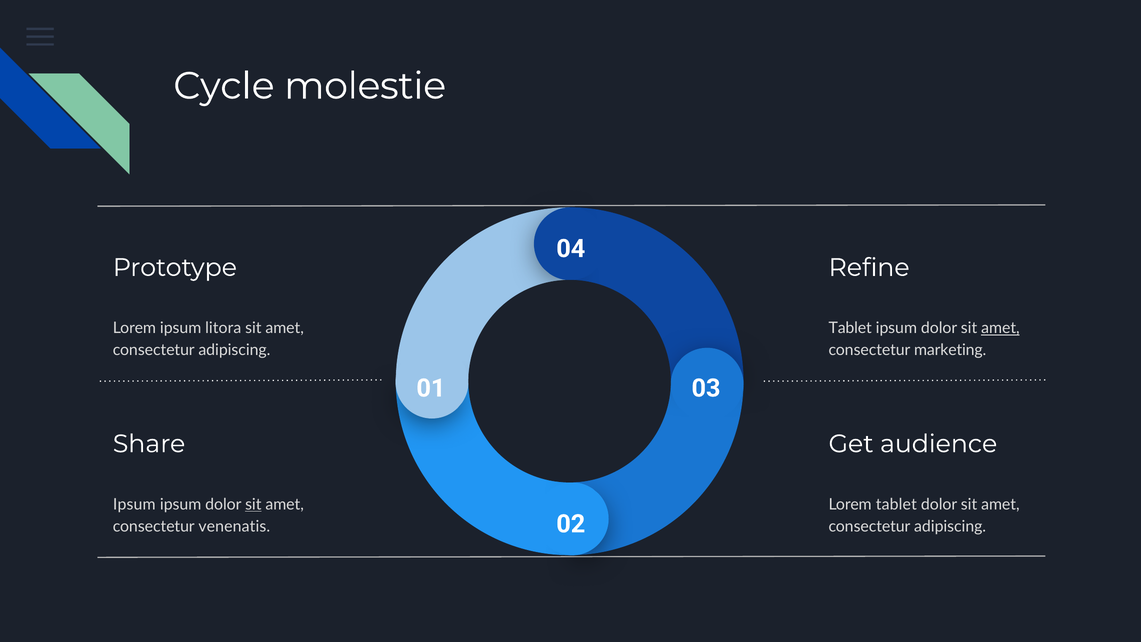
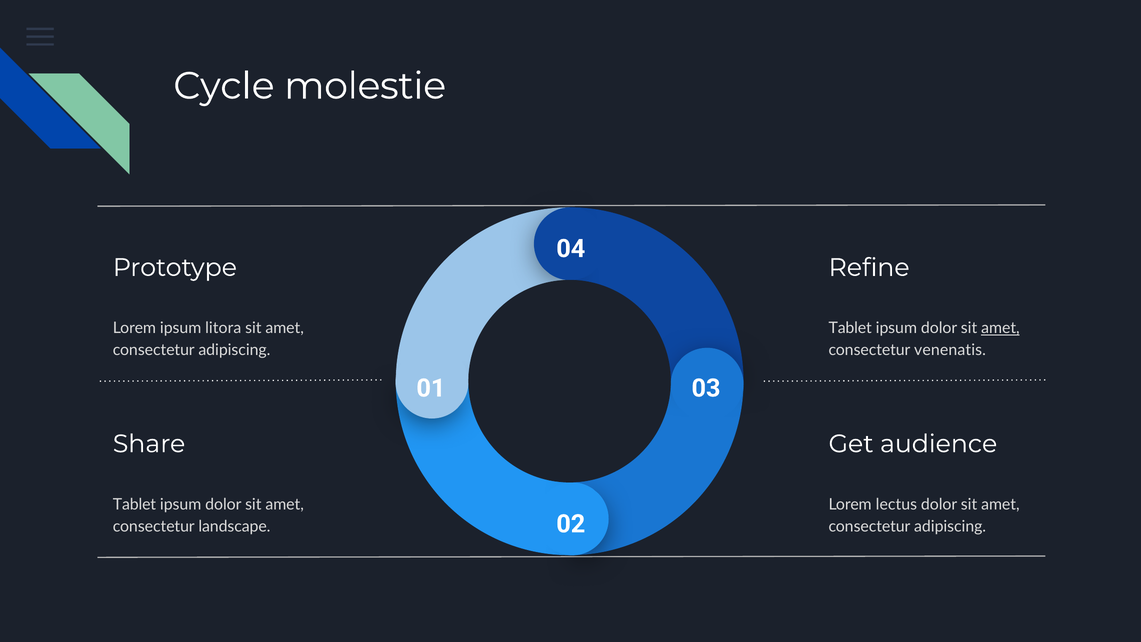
marketing: marketing -> venenatis
Ipsum at (134, 504): Ipsum -> Tablet
sit at (253, 504) underline: present -> none
Lorem tablet: tablet -> lectus
venenatis: venenatis -> landscape
